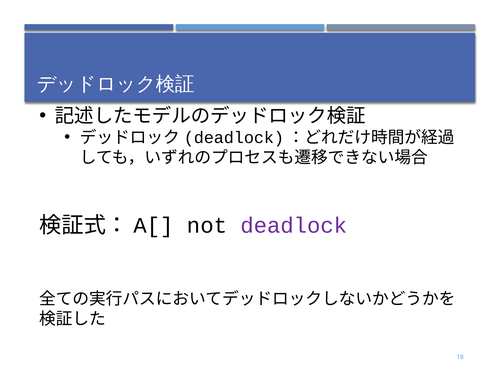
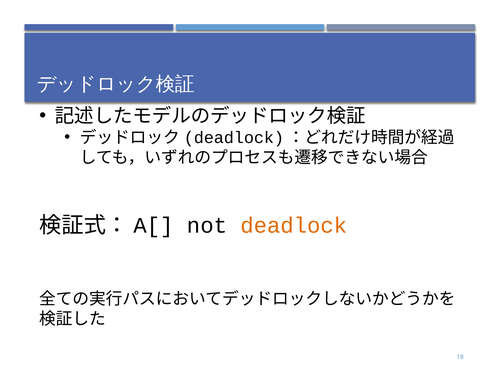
deadlock colour: purple -> orange
